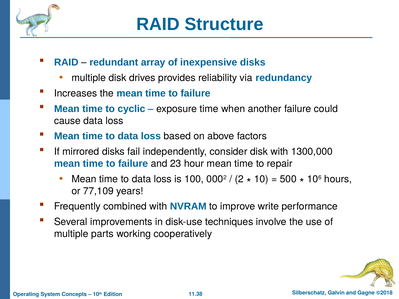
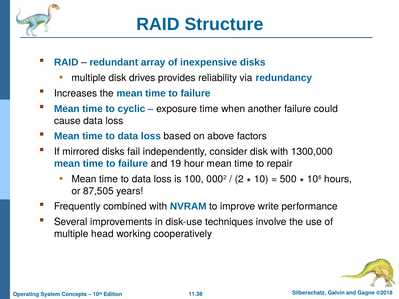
23: 23 -> 19
77,109: 77,109 -> 87,505
parts: parts -> head
